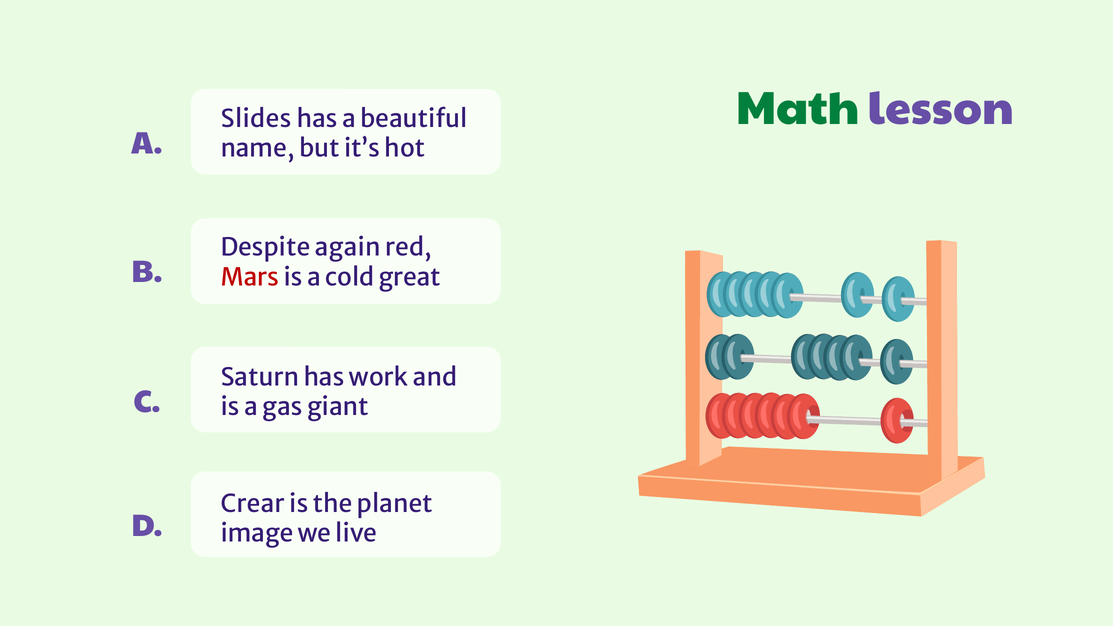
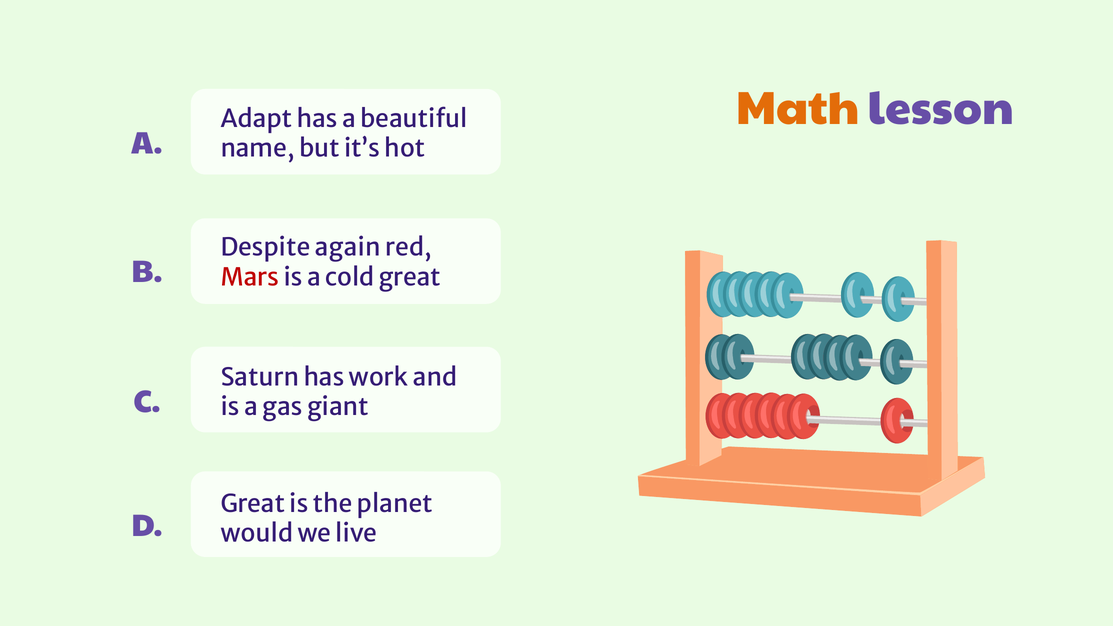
Math colour: green -> orange
Slides: Slides -> Adapt
Crear at (253, 504): Crear -> Great
image: image -> would
